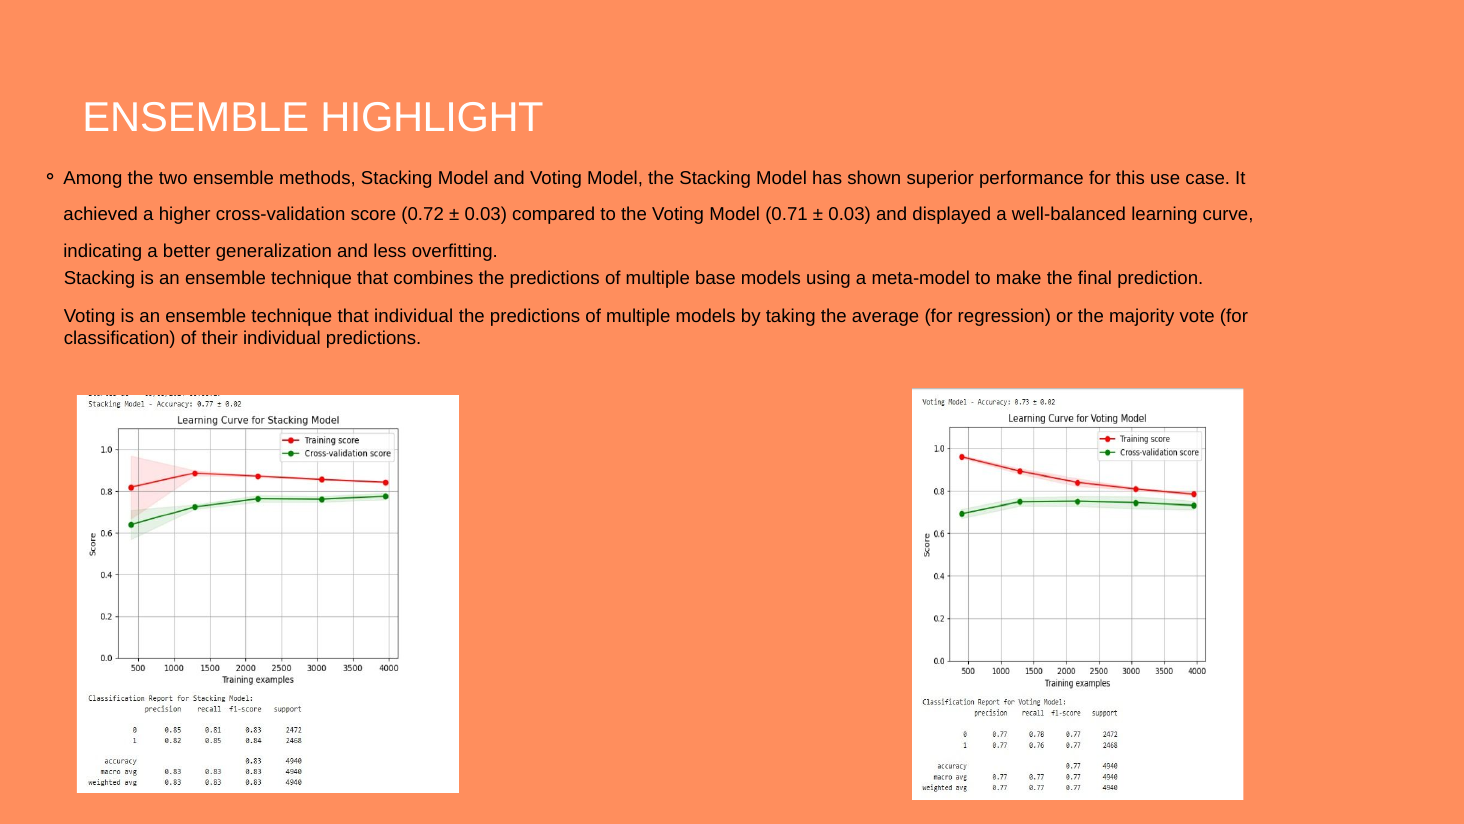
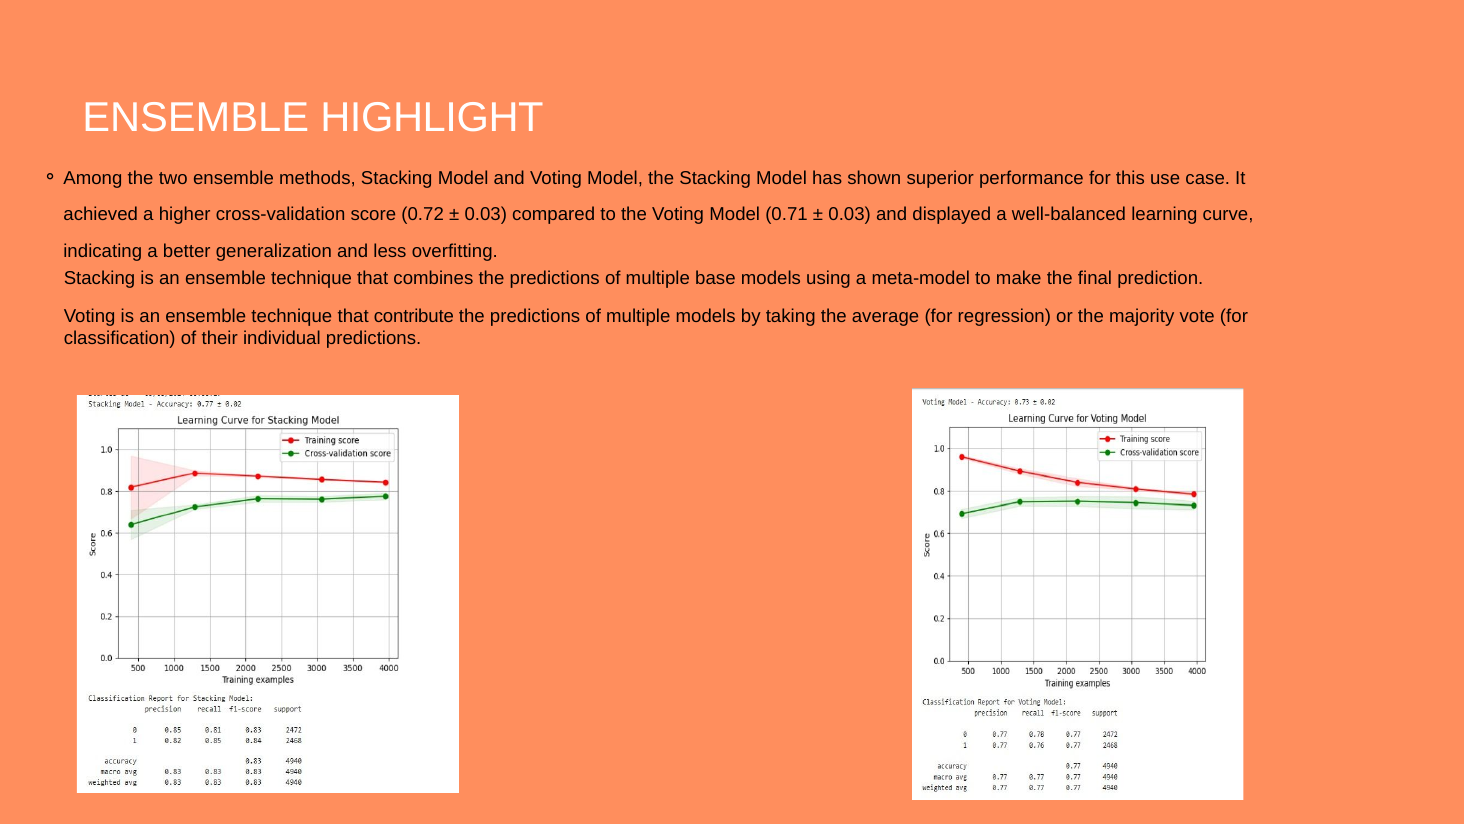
that individual: individual -> contribute
